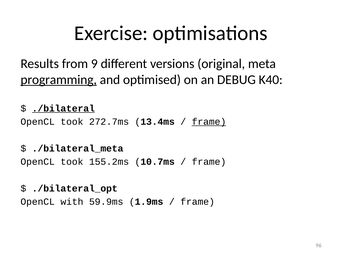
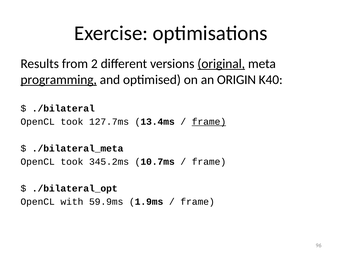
9: 9 -> 2
original underline: none -> present
DEBUG: DEBUG -> ORIGIN
./bilateral underline: present -> none
272.7ms: 272.7ms -> 127.7ms
155.2ms: 155.2ms -> 345.2ms
